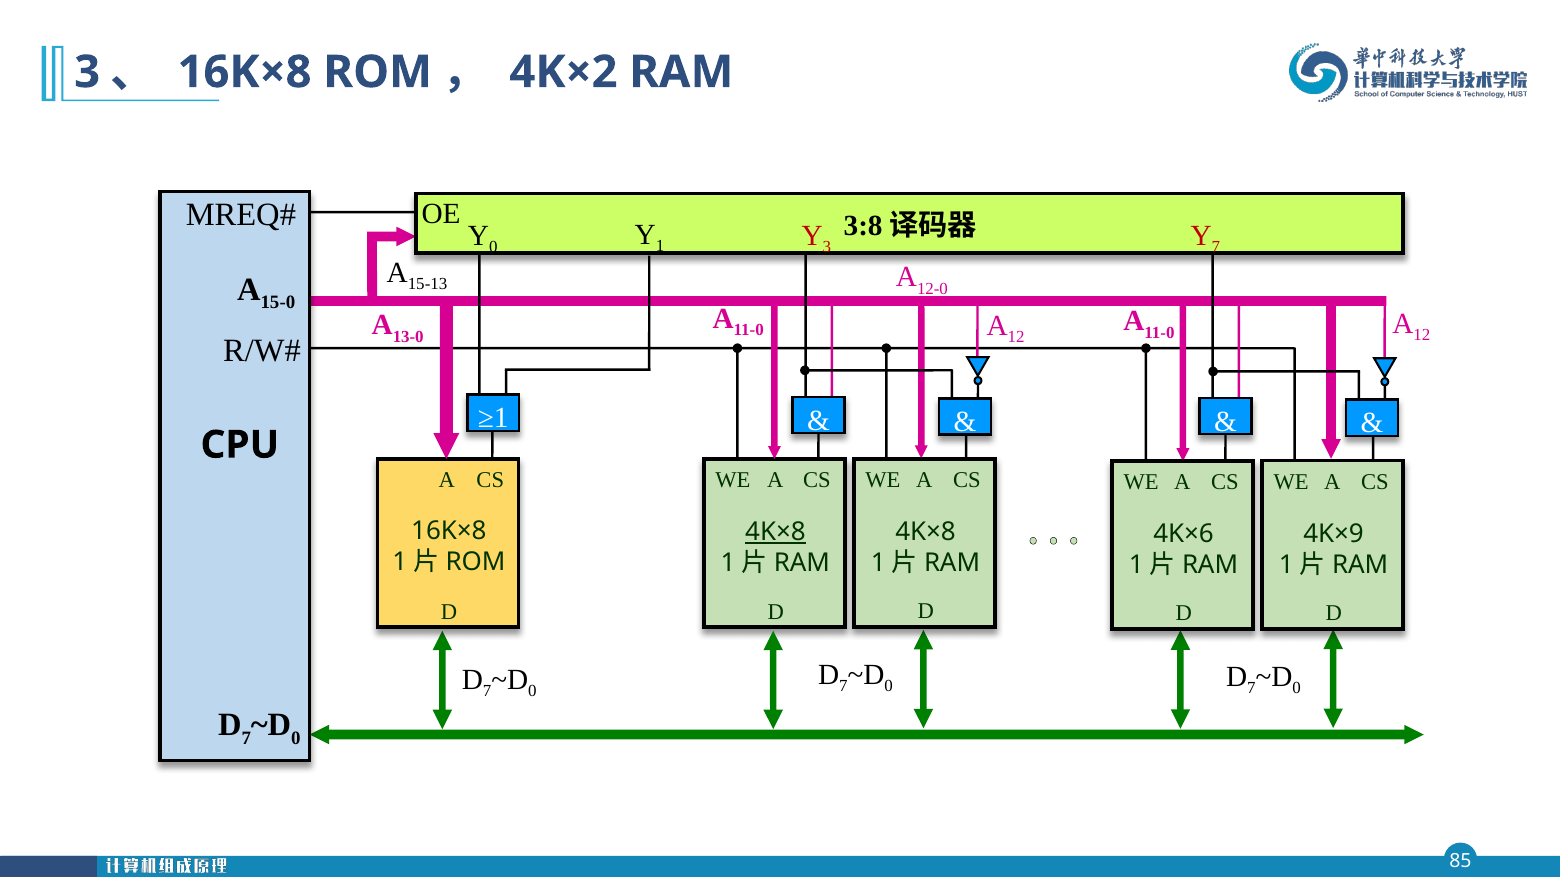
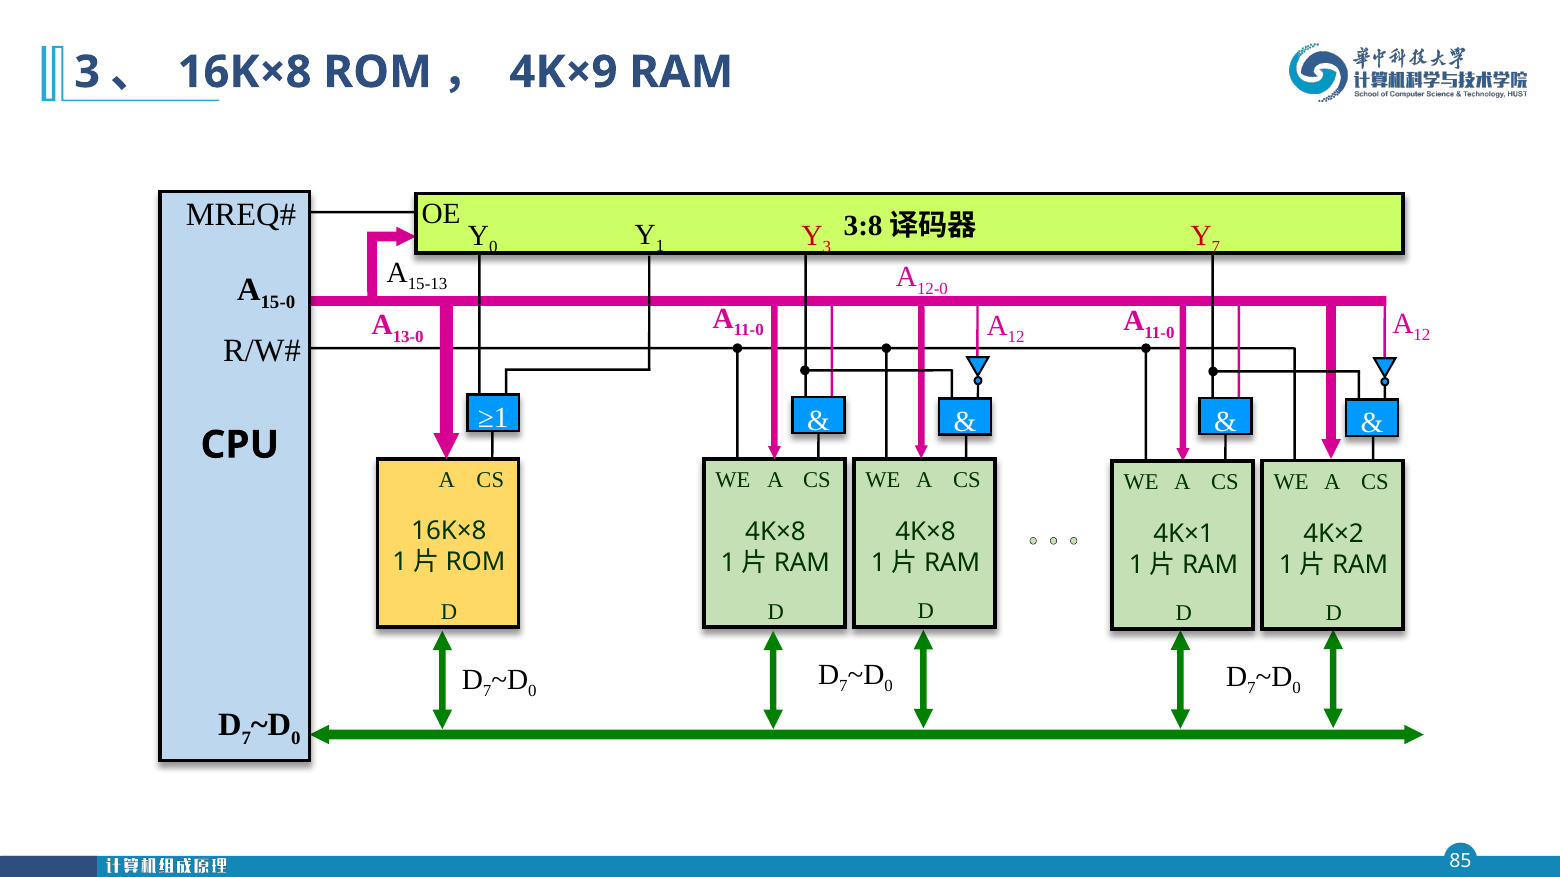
4K×2: 4K×2 -> 4K×9
4K×8 at (775, 532) underline: present -> none
4K×9: 4K×9 -> 4K×2
4K×6: 4K×6 -> 4K×1
